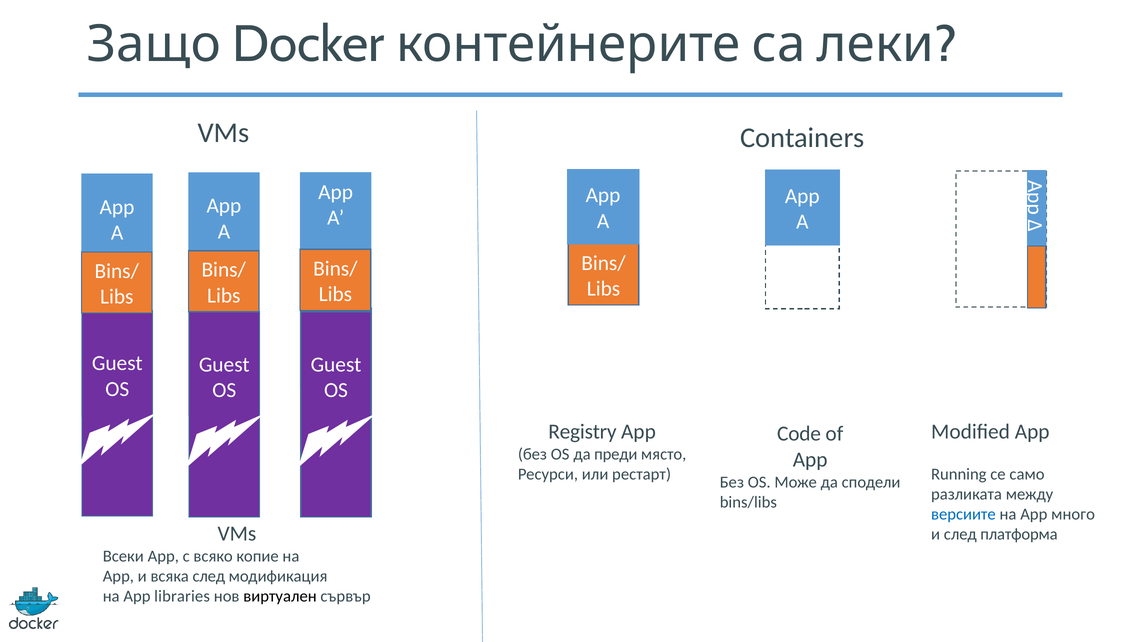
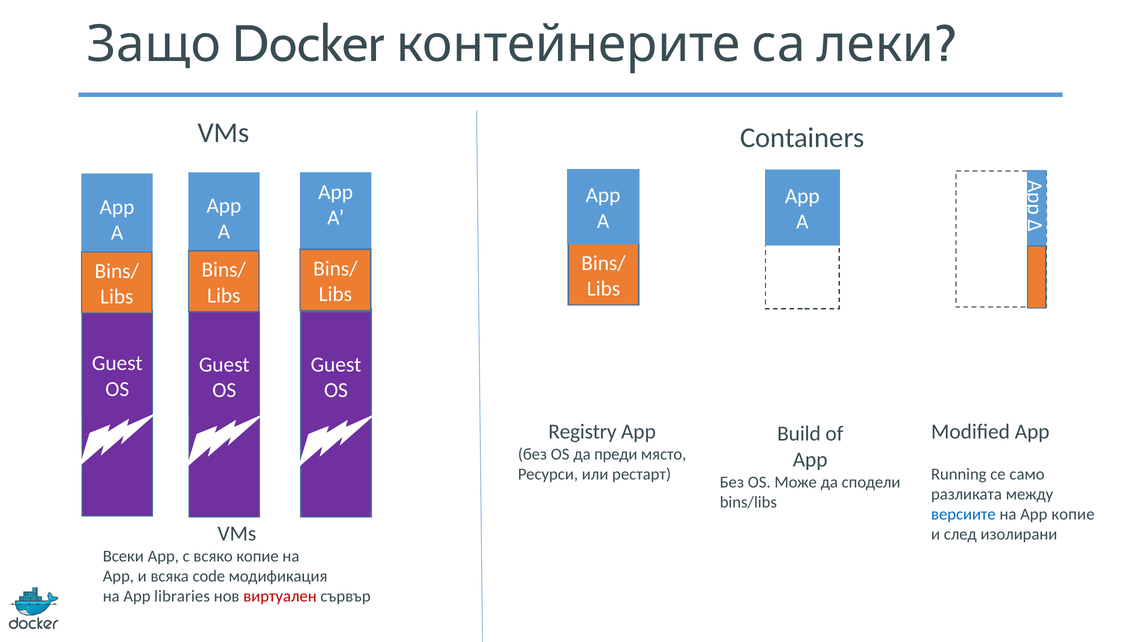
Code: Code -> Build
App много: много -> копие
платформа: платформа -> изолирани
всяка след: след -> code
виртуален colour: black -> red
